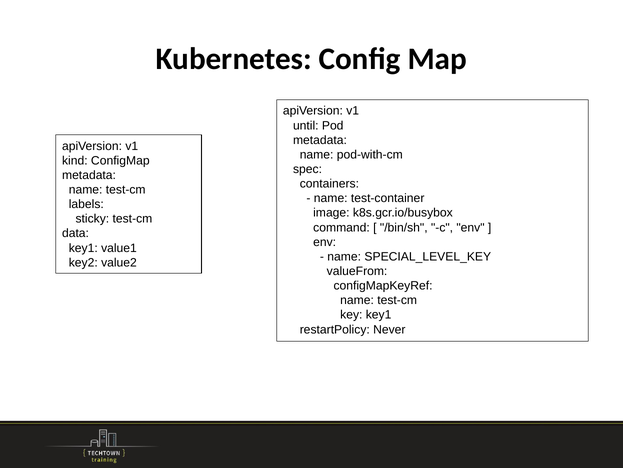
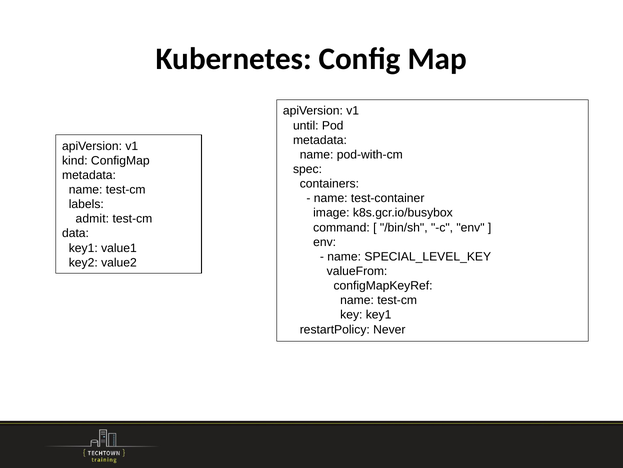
sticky: sticky -> admit
